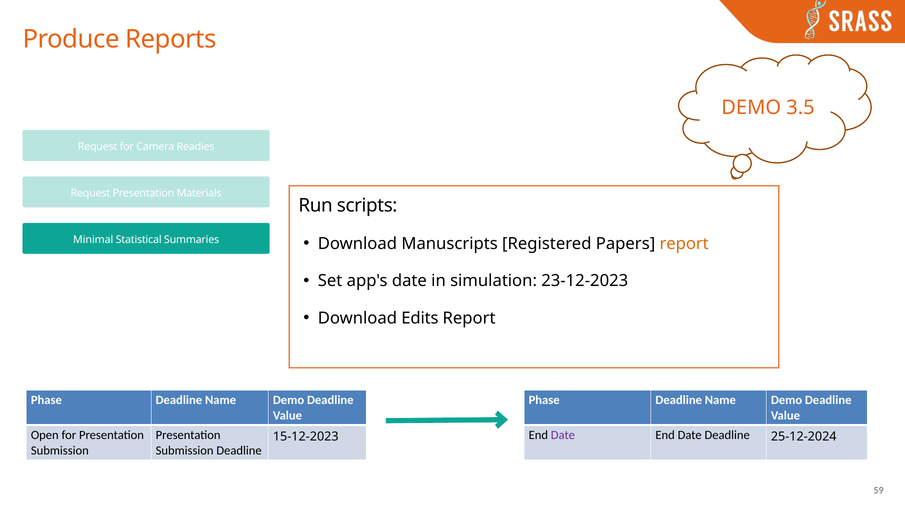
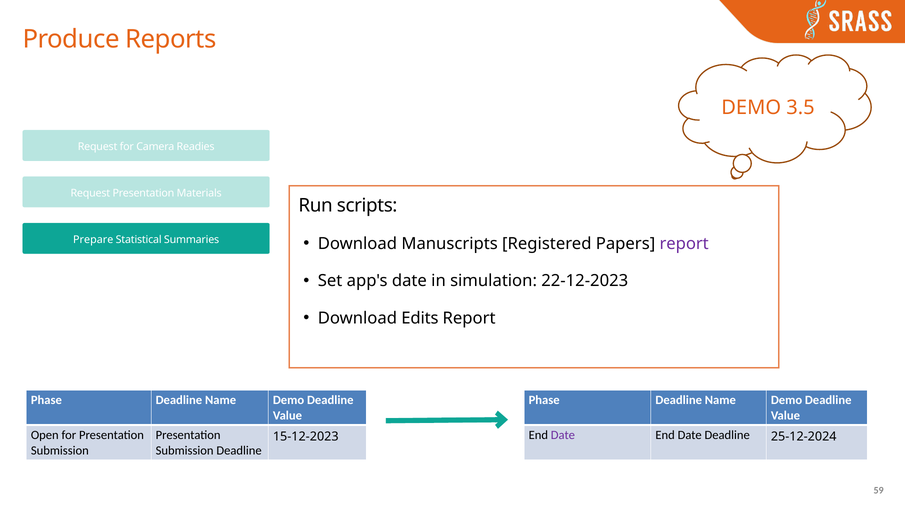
report at (684, 244) colour: orange -> purple
Minimal: Minimal -> Prepare
23-12-2023: 23-12-2023 -> 22-12-2023
